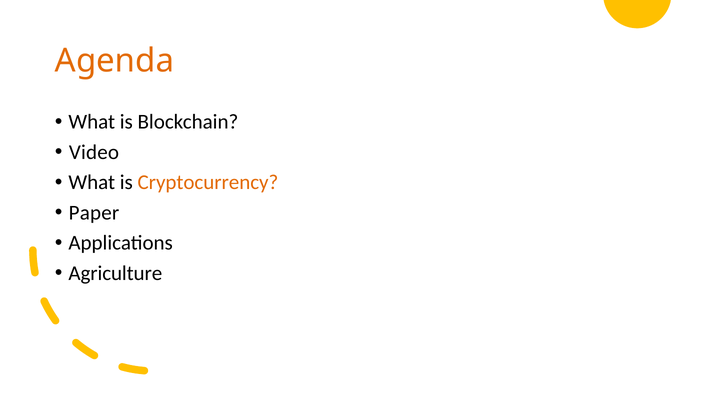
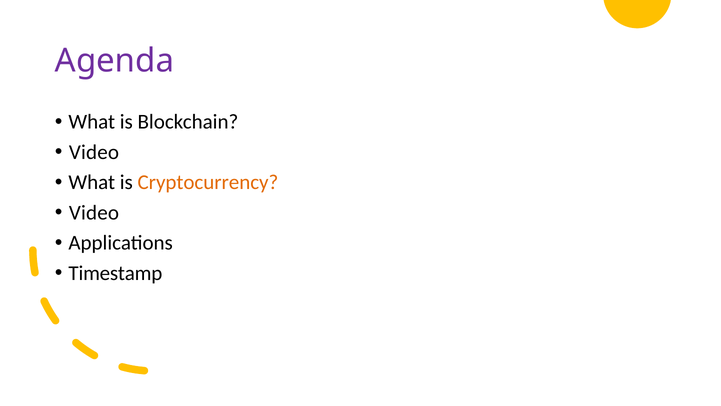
Agenda colour: orange -> purple
Paper at (94, 212): Paper -> Video
Agriculture: Agriculture -> Timestamp
